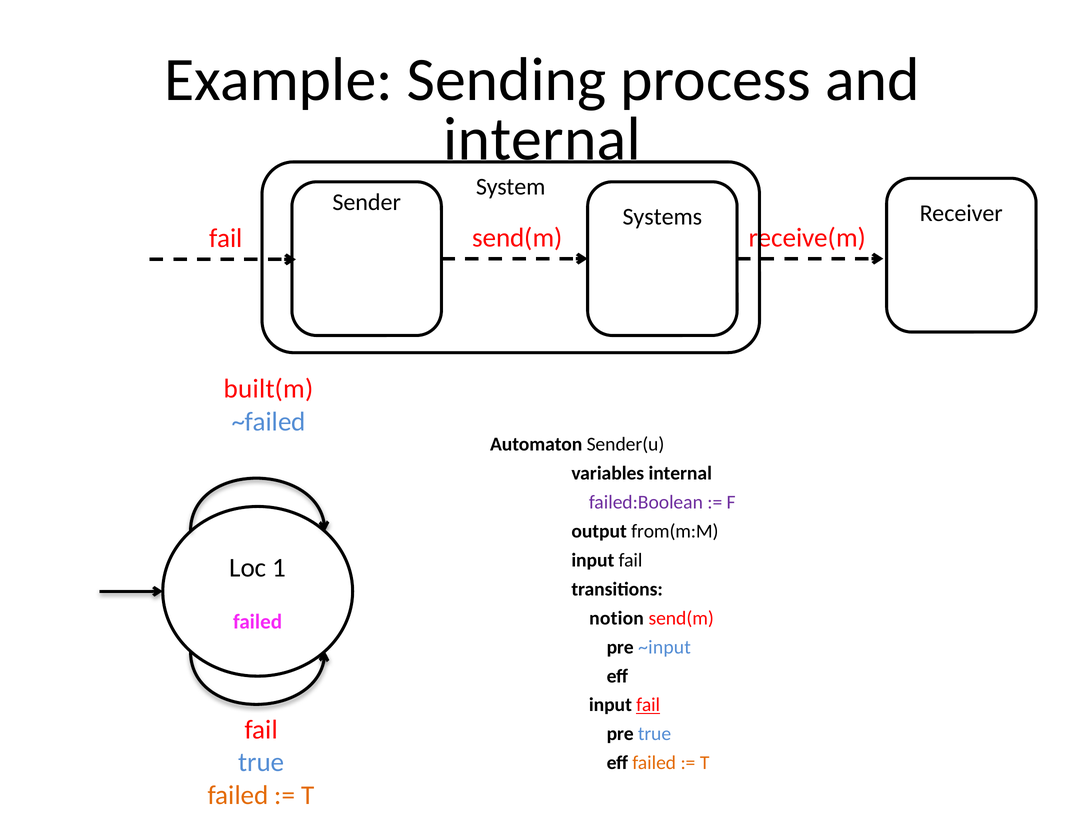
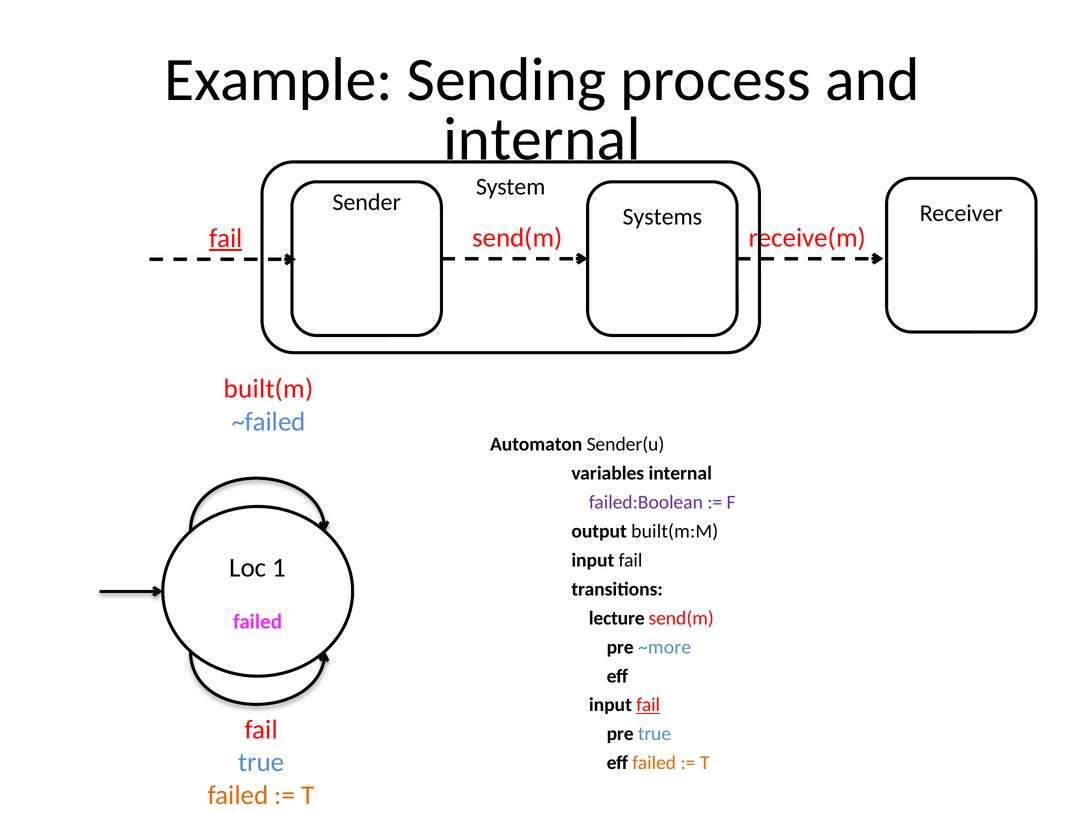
fail at (226, 238) underline: none -> present
from(m:M: from(m:M -> built(m:M
notion: notion -> lecture
~input: ~input -> ~more
